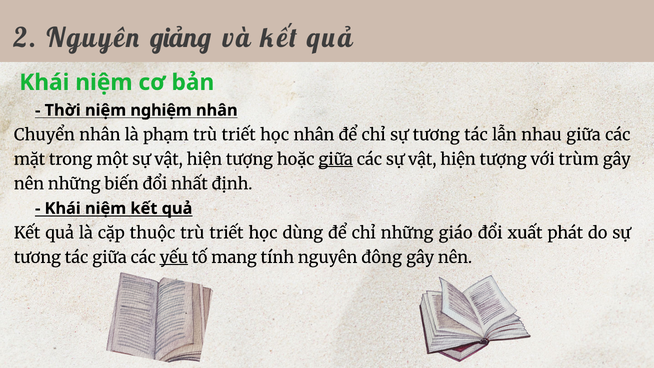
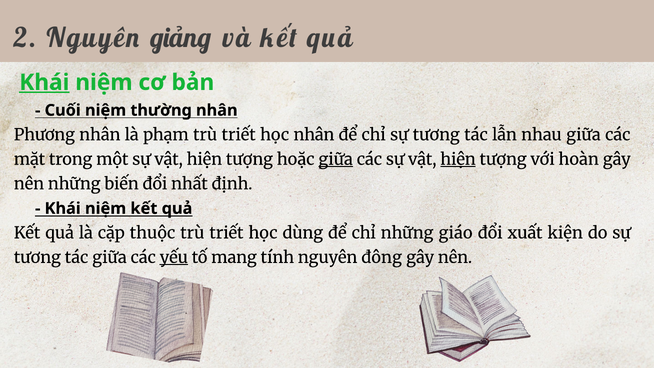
Khái at (44, 82) underline: none -> present
Thời: Thời -> Cuối
nghiệm: nghiệm -> thường
Chuyển: Chuyển -> Phương
hiện at (458, 159) underline: none -> present
trùm: trùm -> hoàn
phát: phát -> kiện
